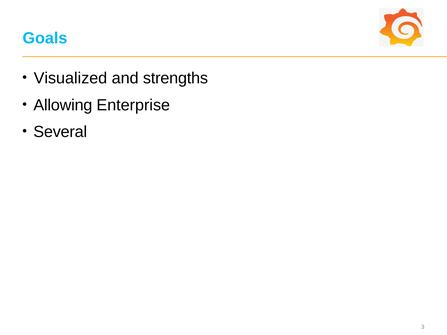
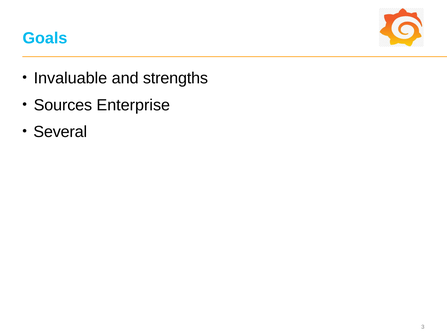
Visualized: Visualized -> Invaluable
Allowing: Allowing -> Sources
